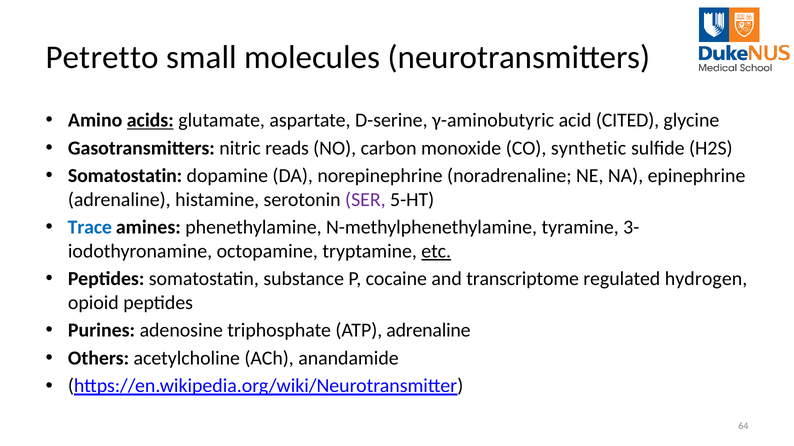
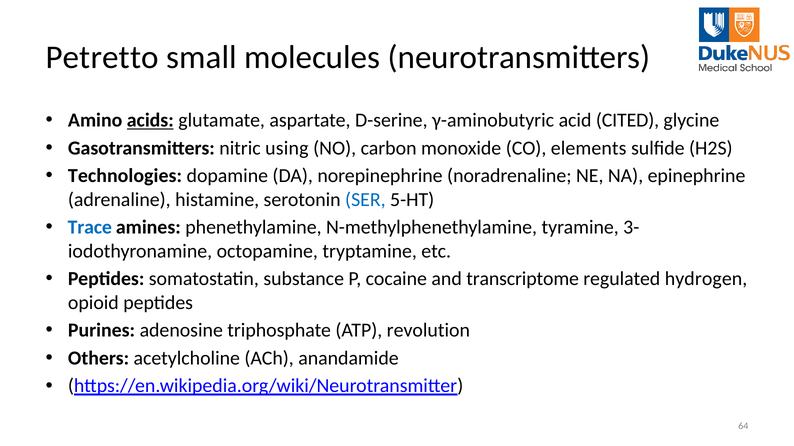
reads: reads -> using
synthetic: synthetic -> elements
Somatostatin at (125, 176): Somatostatin -> Technologies
SER colour: purple -> blue
etc underline: present -> none
ATP adrenaline: adrenaline -> revolution
